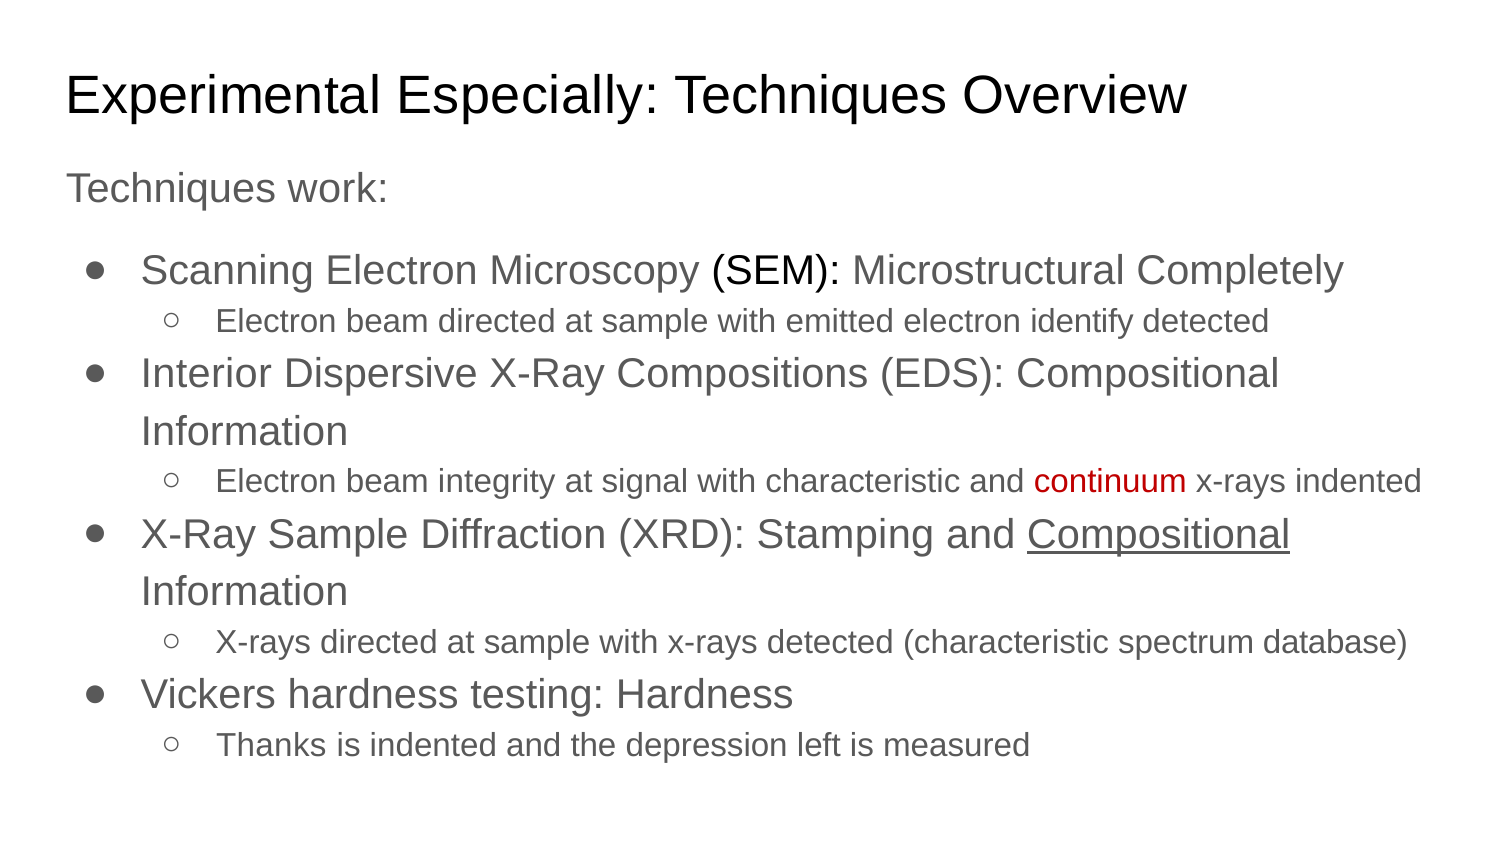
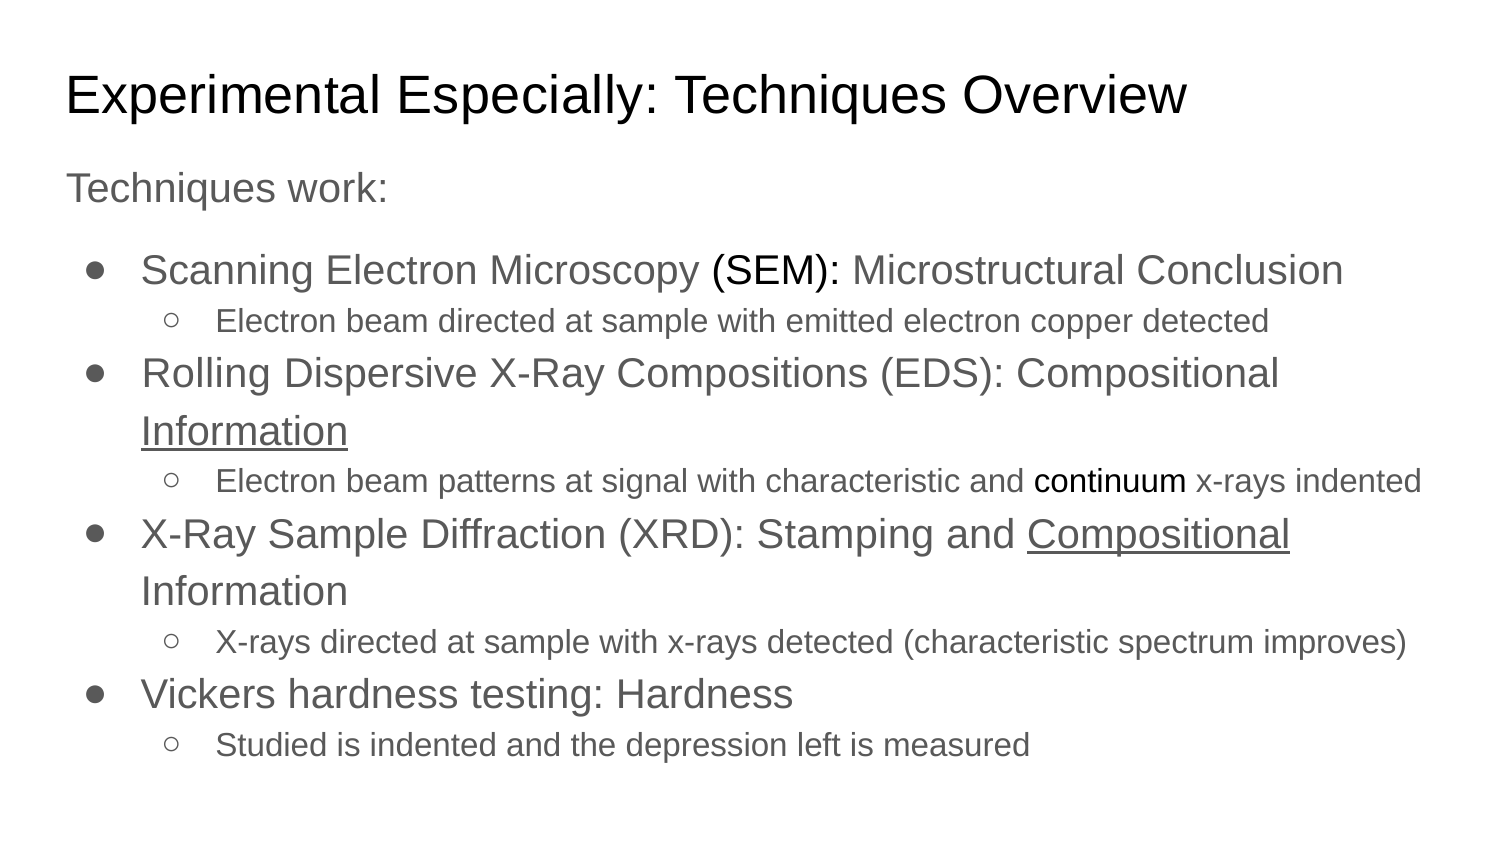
Completely: Completely -> Conclusion
identify: identify -> copper
Interior: Interior -> Rolling
Information at (245, 431) underline: none -> present
integrity: integrity -> patterns
continuum colour: red -> black
database: database -> improves
Thanks: Thanks -> Studied
